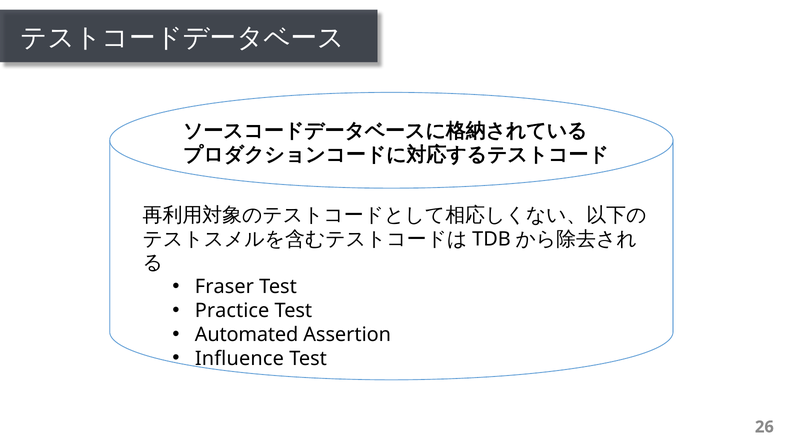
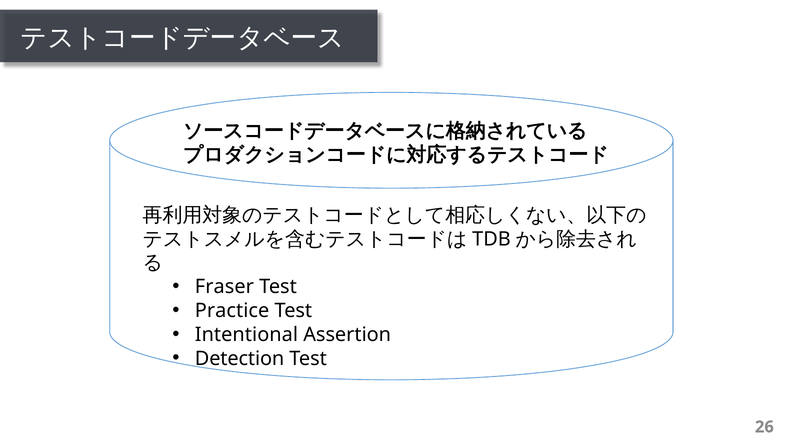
Automated: Automated -> Intentional
Inﬂuence: Inﬂuence -> Detection
